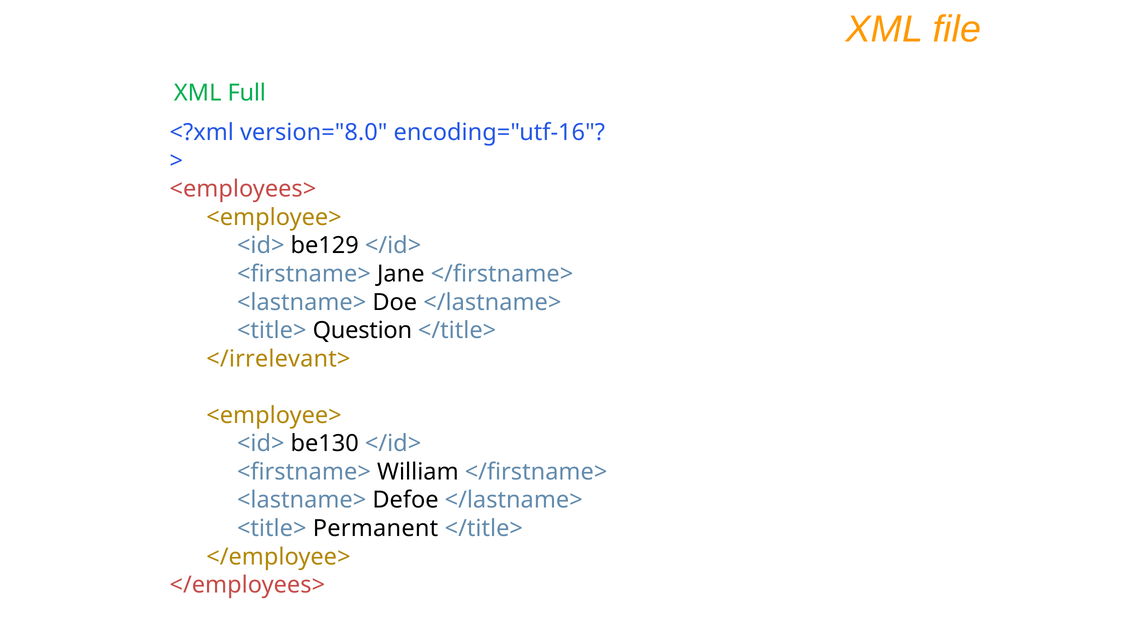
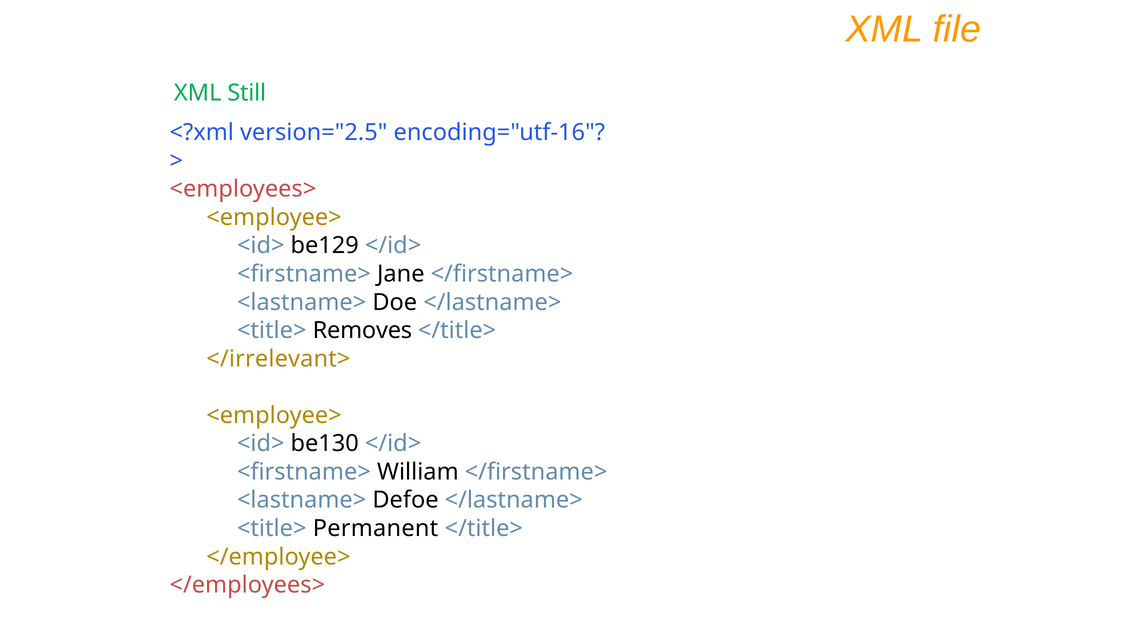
Full: Full -> Still
version="8.0: version="8.0 -> version="2.5
Question: Question -> Removes
